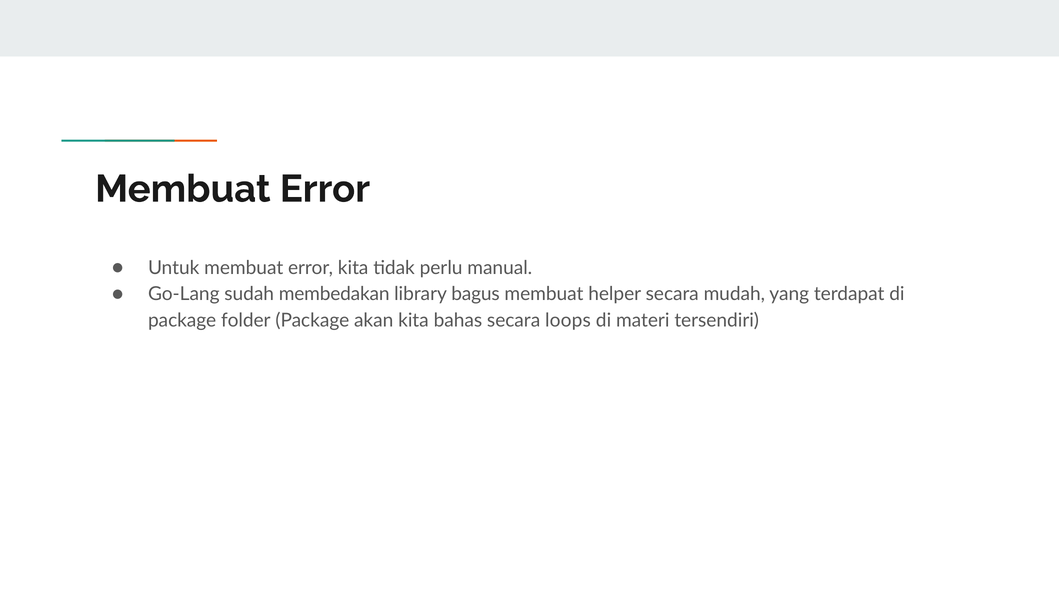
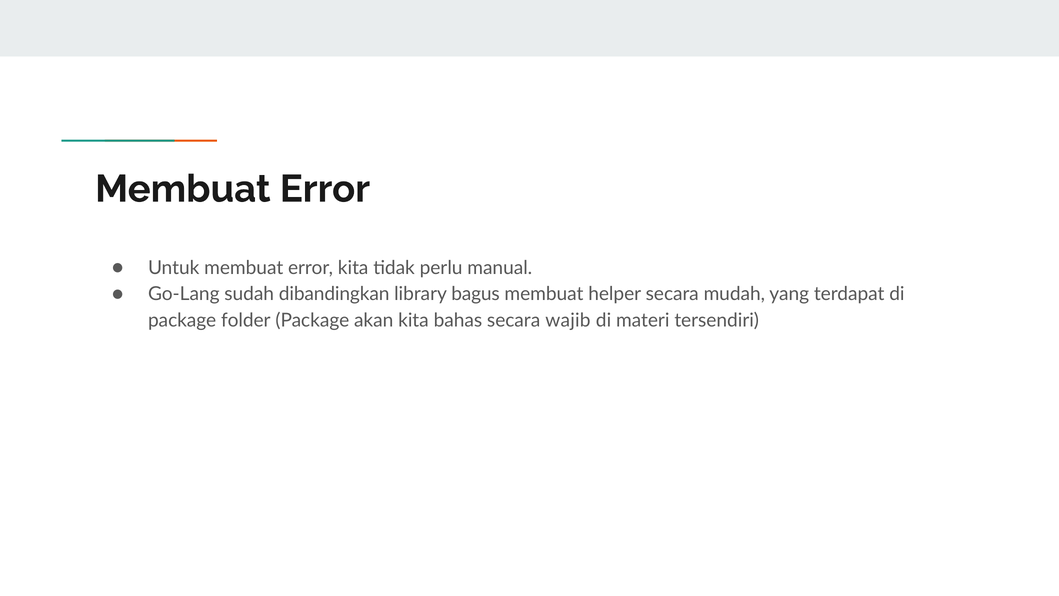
membedakan: membedakan -> dibandingkan
loops: loops -> wajib
